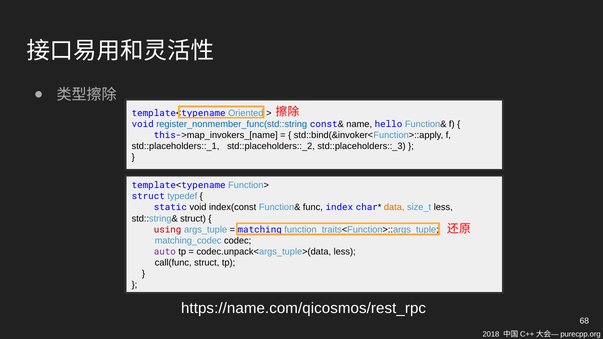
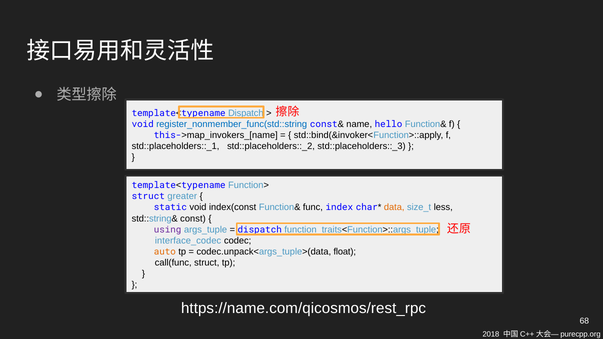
template<typename Oriented: Oriented -> Dispatch
typedef: typedef -> greater
std::string& struct: struct -> const
using colour: red -> purple
matching at (260, 230): matching -> dispatch
matching_codec: matching_codec -> interface_codec
auto colour: purple -> orange
codec.unpack<args_tuple>(data less: less -> float
